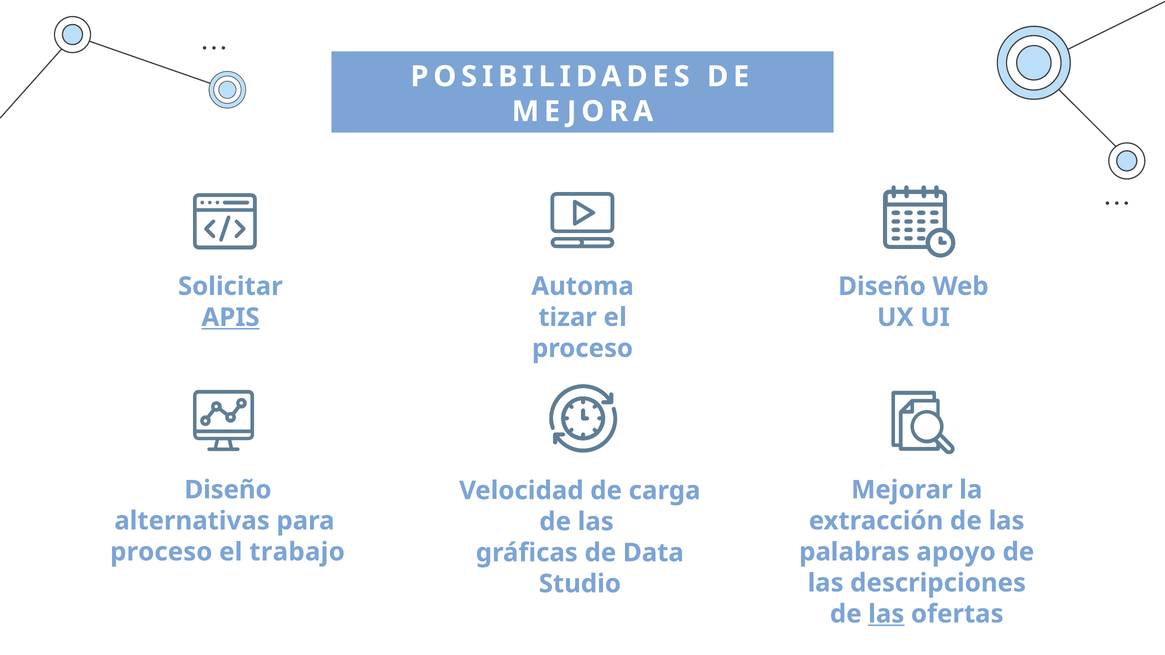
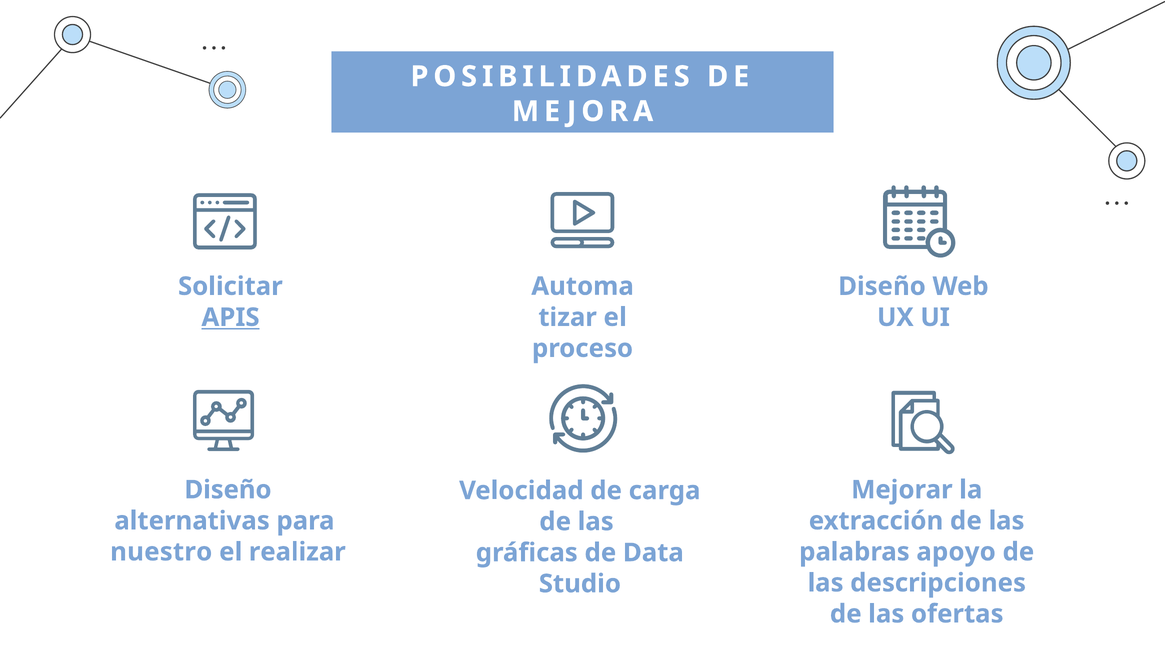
proceso at (161, 552): proceso -> nuestro
trabajo: trabajo -> realizar
las at (886, 614) underline: present -> none
